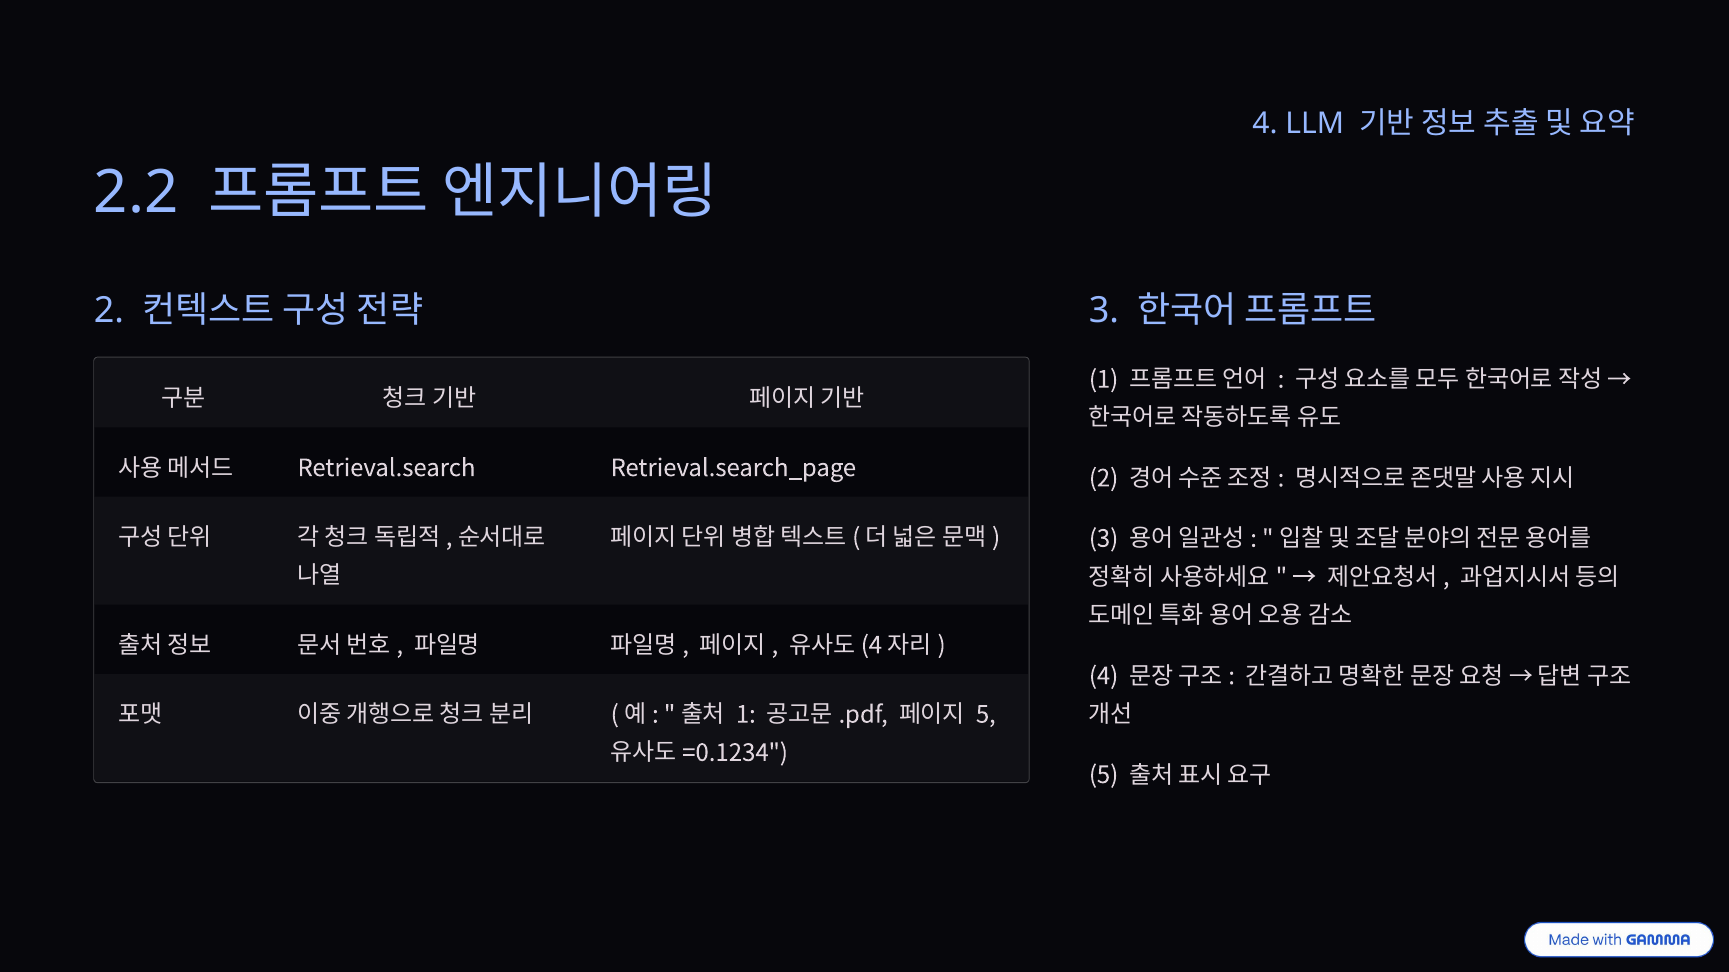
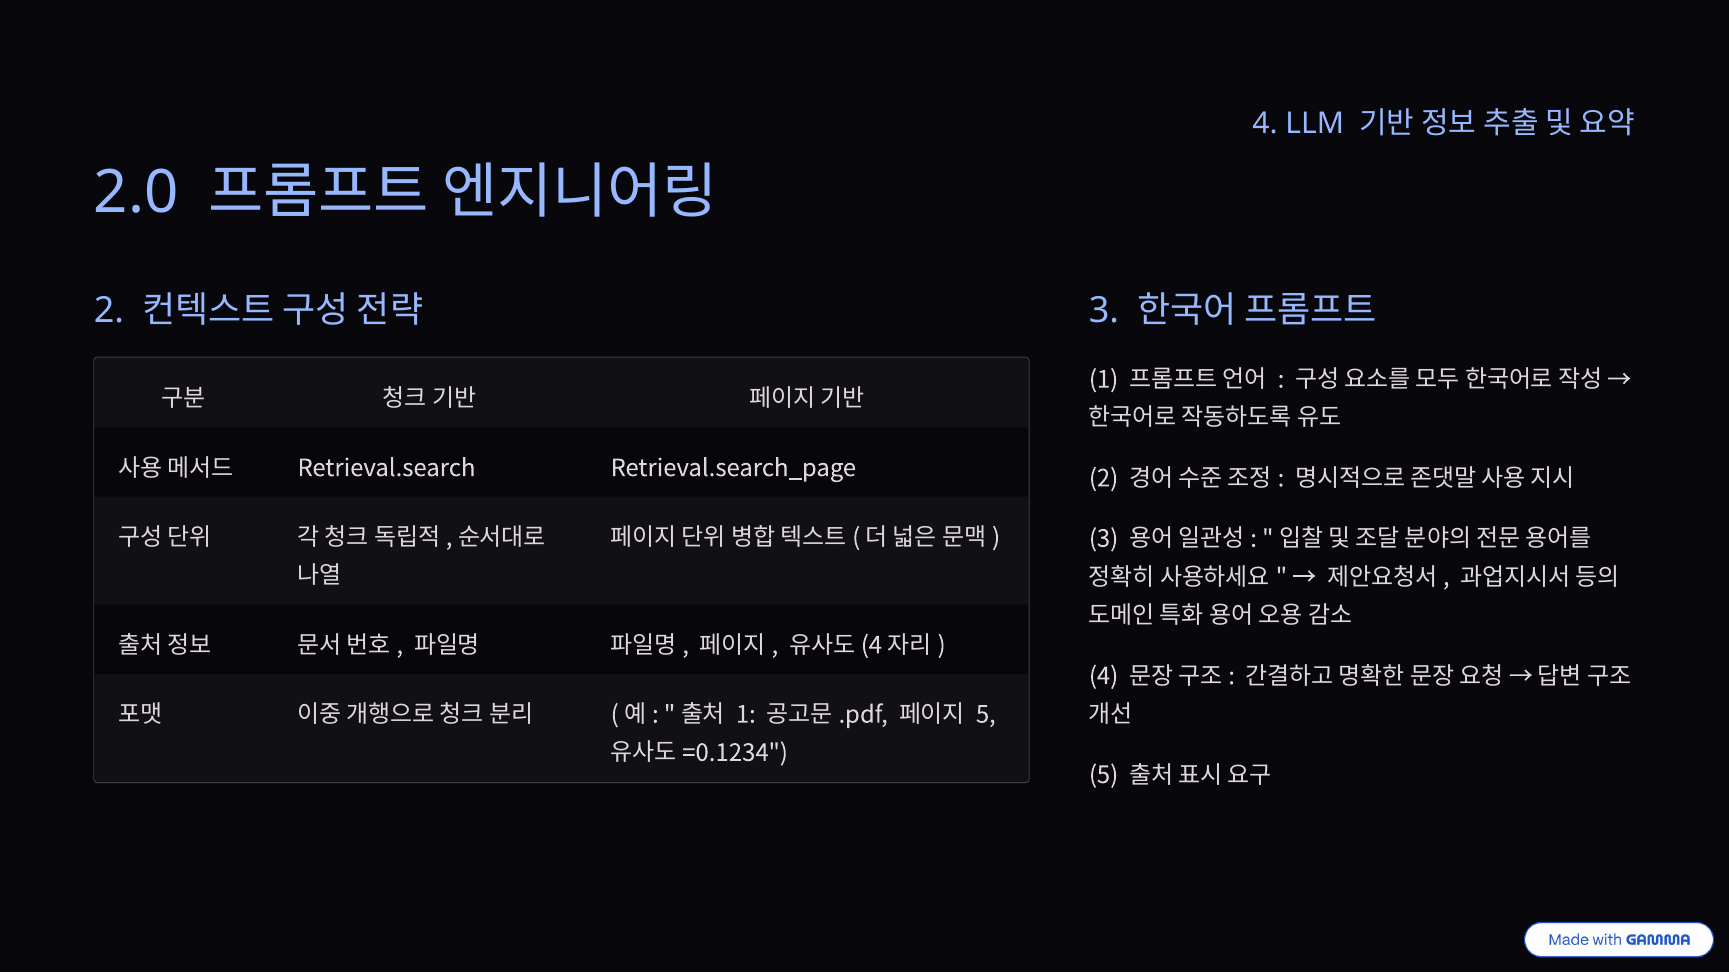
2.2: 2.2 -> 2.0
